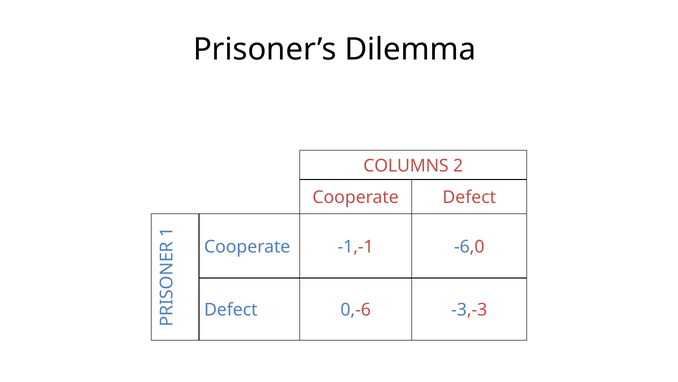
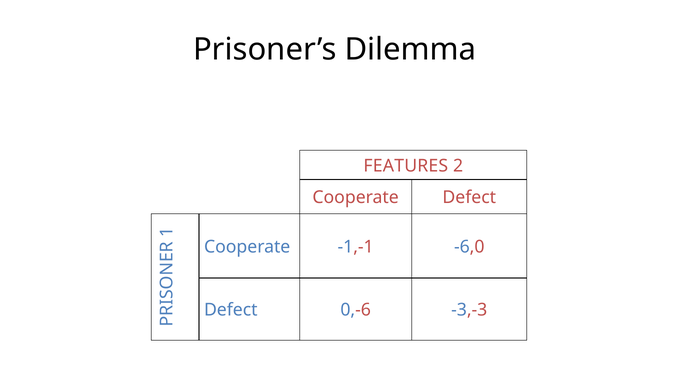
COLUMNS: COLUMNS -> FEATURES
